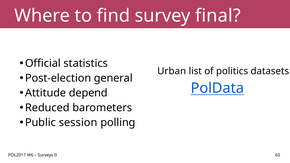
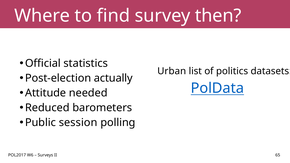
final: final -> then
general: general -> actually
depend: depend -> needed
